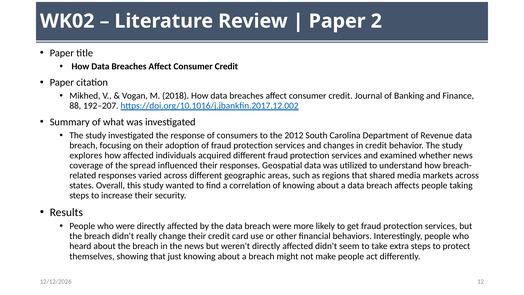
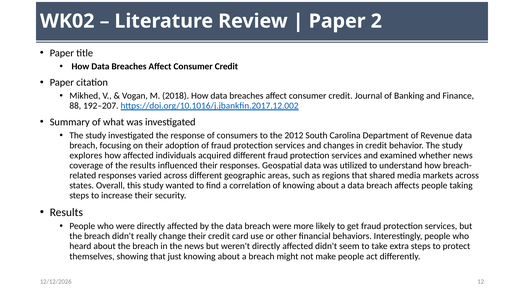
the spread: spread -> results
